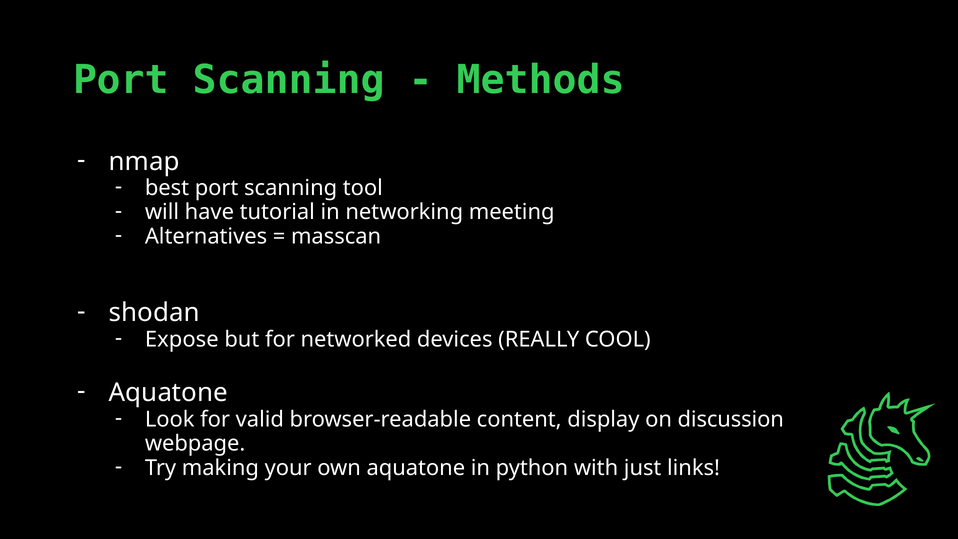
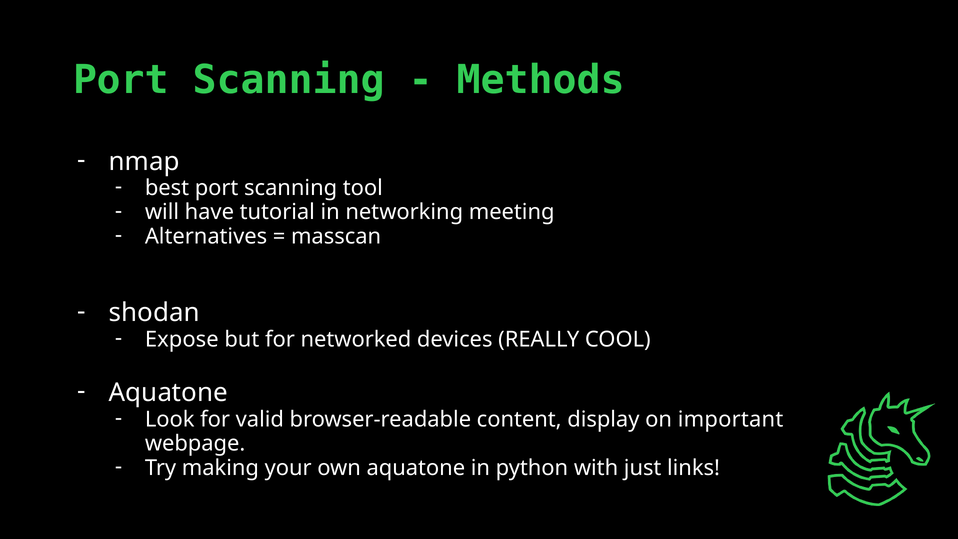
discussion: discussion -> important
